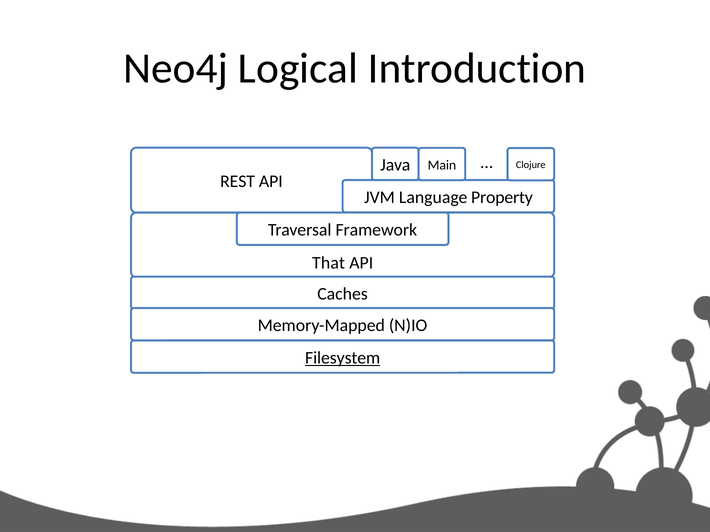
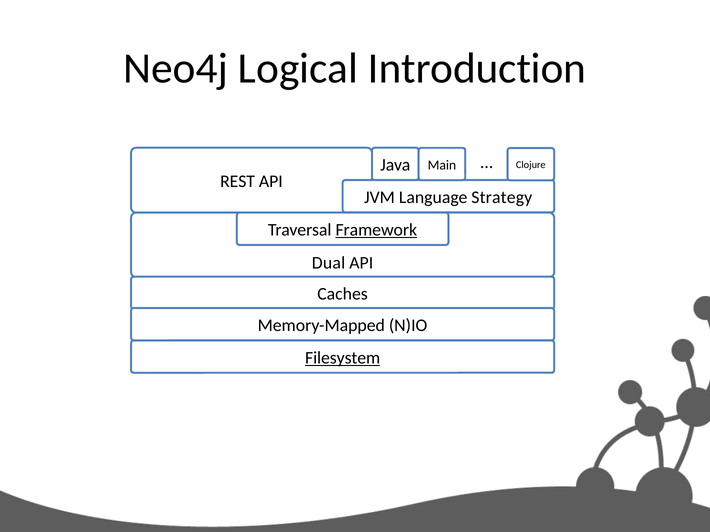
Property: Property -> Strategy
Framework underline: none -> present
That: That -> Dual
